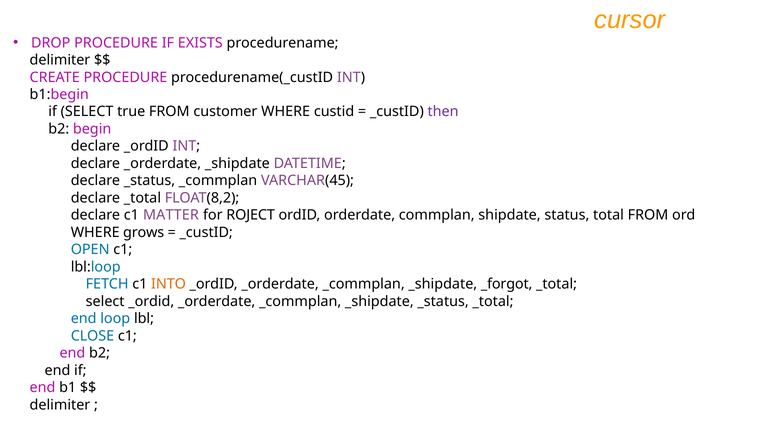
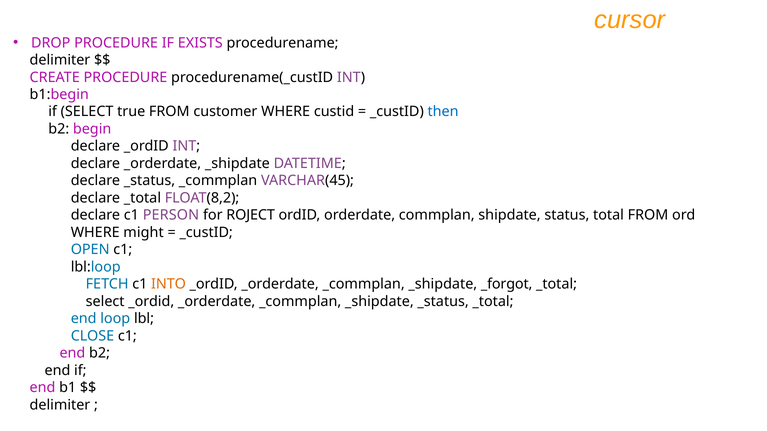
then colour: purple -> blue
MATTER: MATTER -> PERSON
grows: grows -> might
